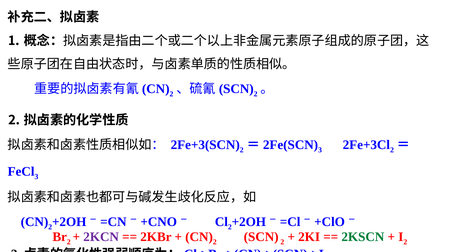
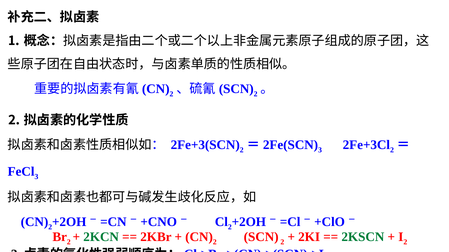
2KCN colour: purple -> green
